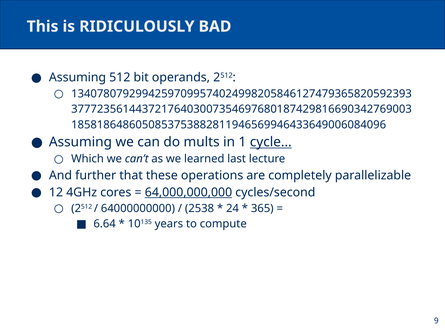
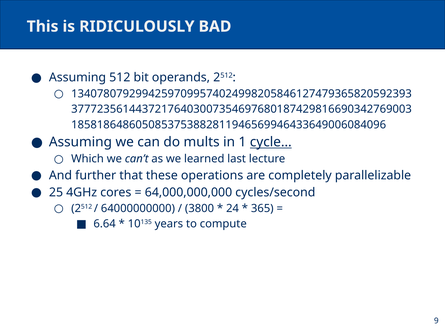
12: 12 -> 25
64,000,000,000 underline: present -> none
2538: 2538 -> 3800
